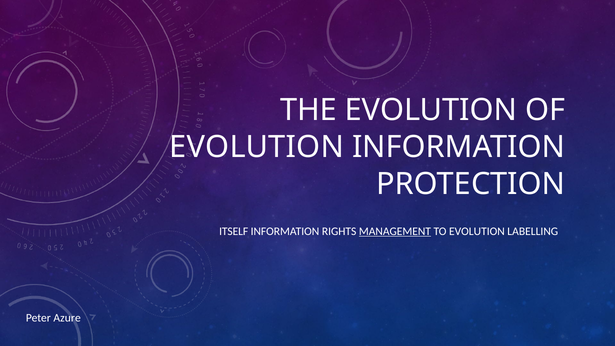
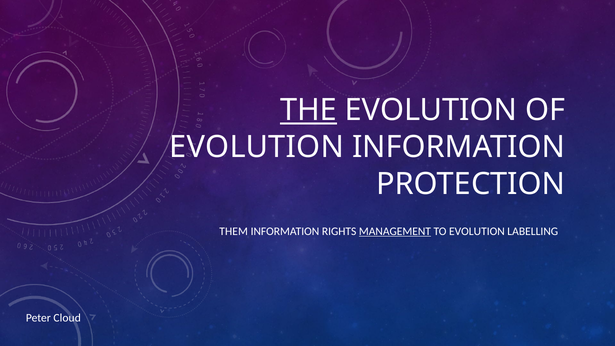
THE underline: none -> present
ITSELF: ITSELF -> THEM
Azure: Azure -> Cloud
